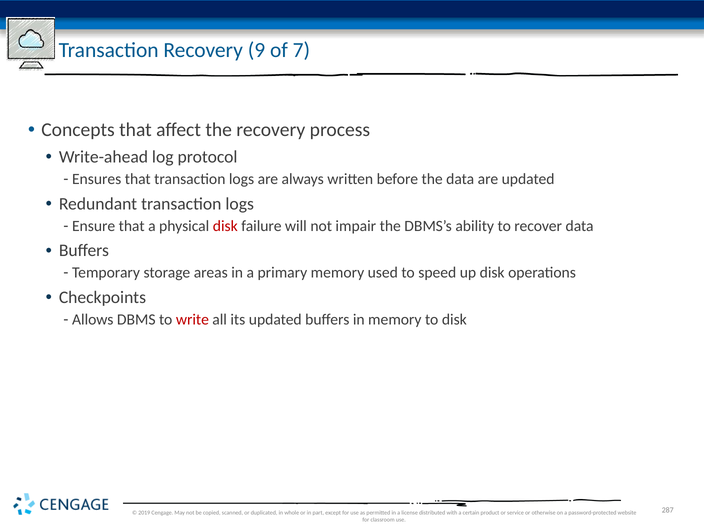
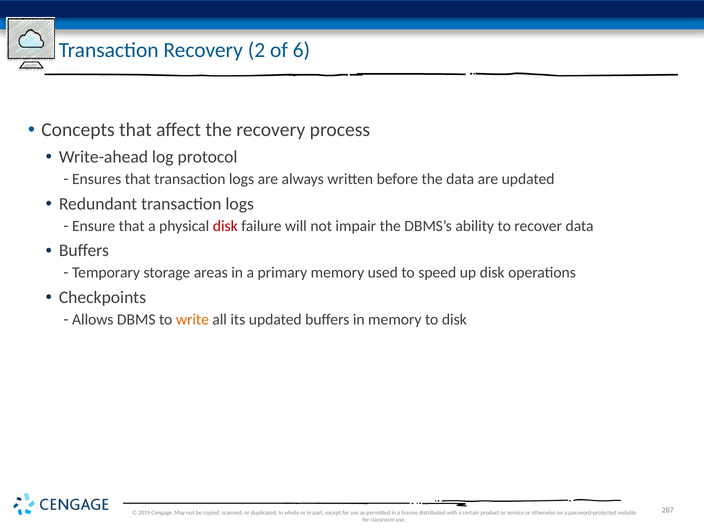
9: 9 -> 2
7: 7 -> 6
write colour: red -> orange
